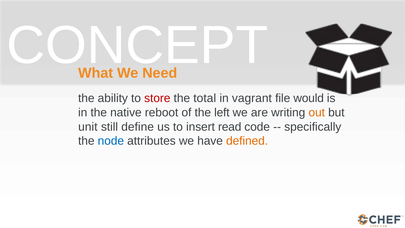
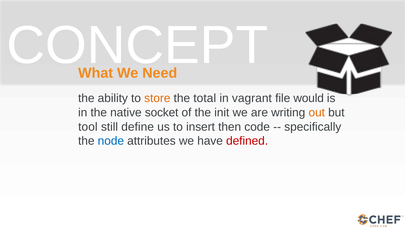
store colour: red -> orange
reboot: reboot -> socket
left: left -> init
unit: unit -> tool
read: read -> then
defined colour: orange -> red
